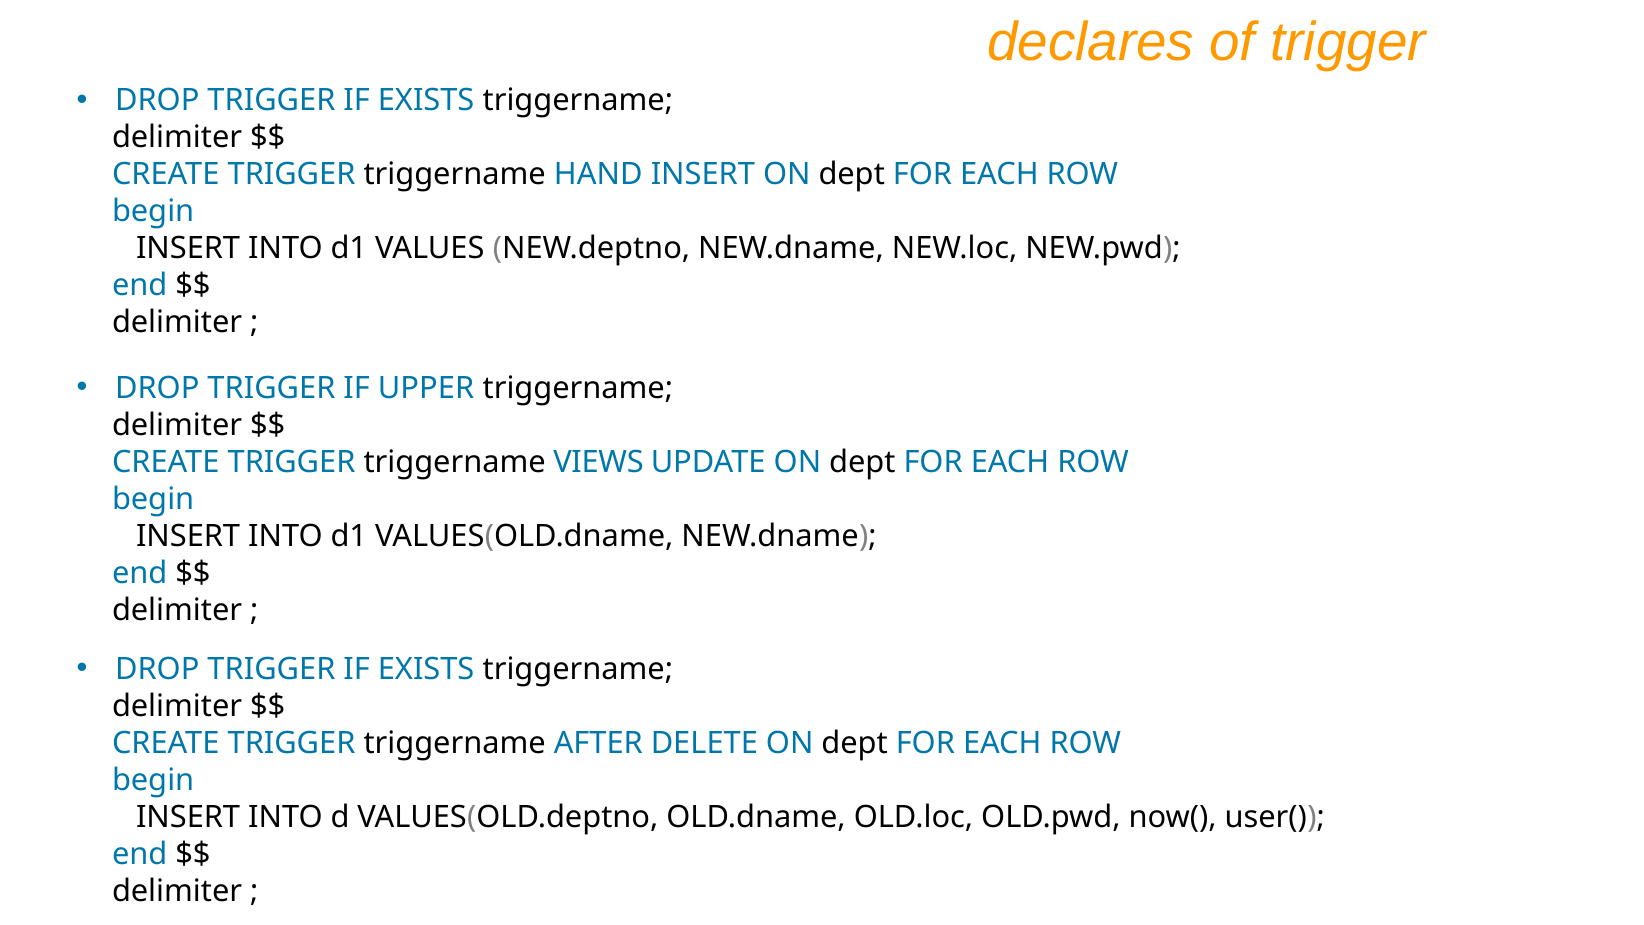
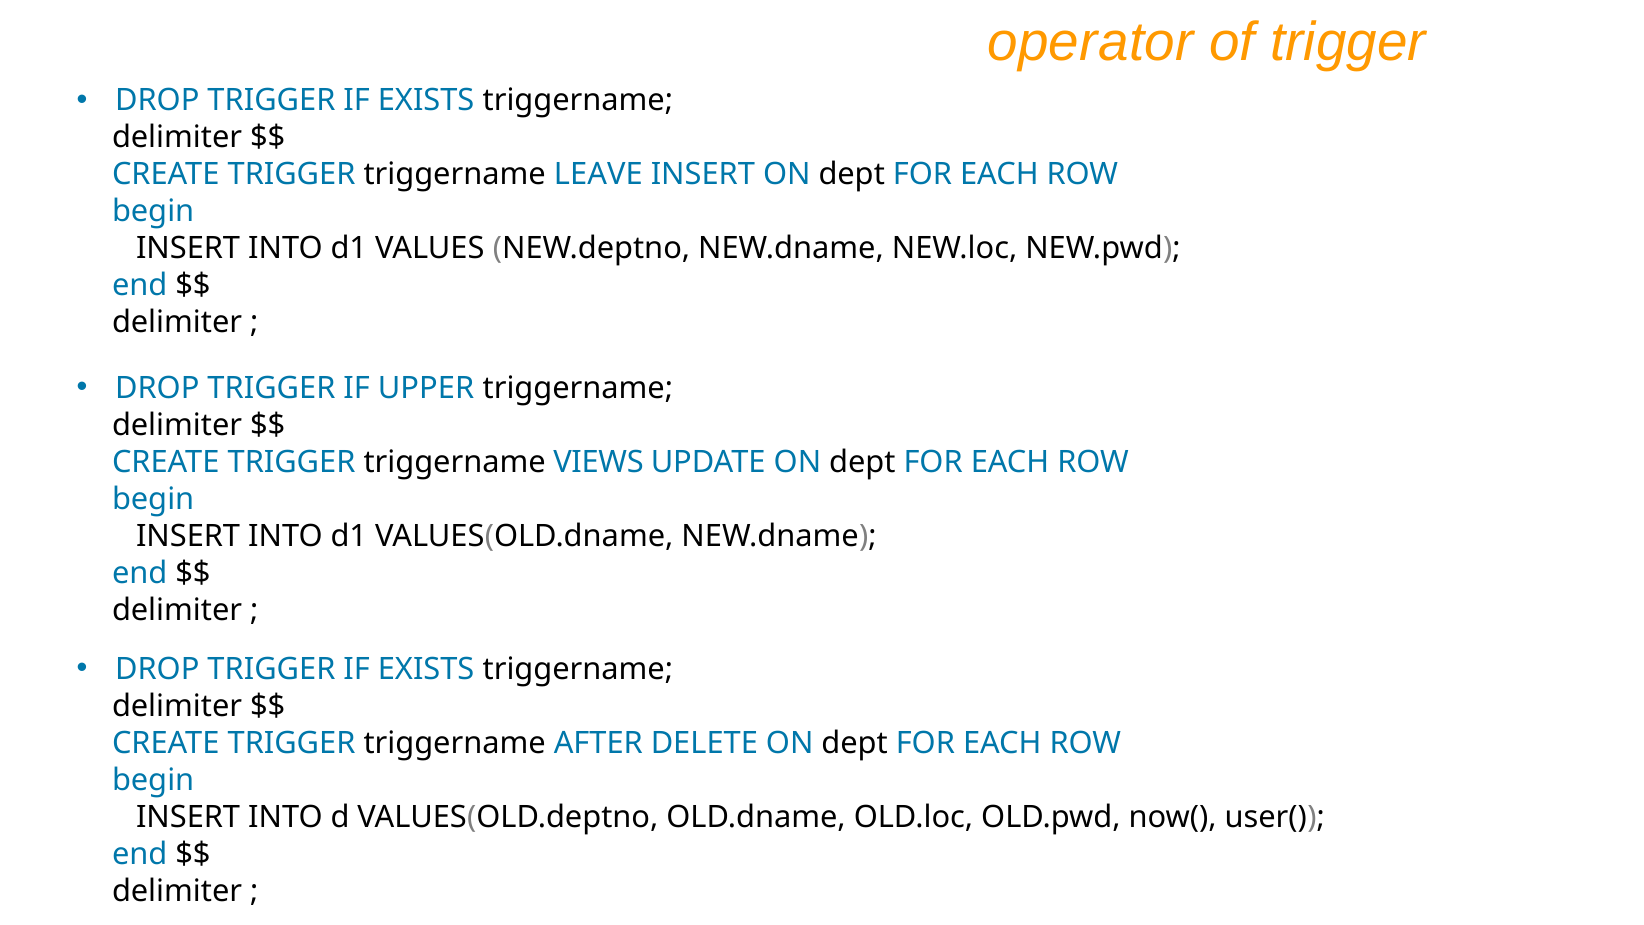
declares: declares -> operator
HAND: HAND -> LEAVE
